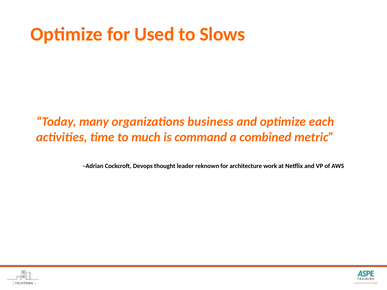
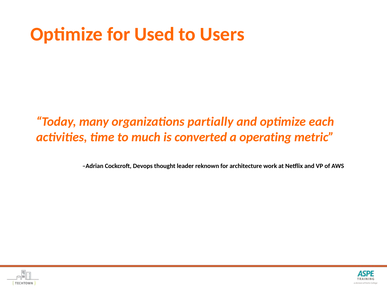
Slows: Slows -> Users
business: business -> partially
command: command -> converted
combined: combined -> operating
